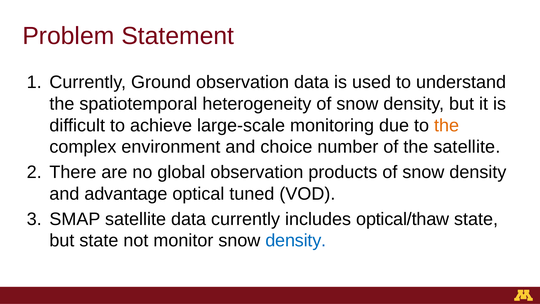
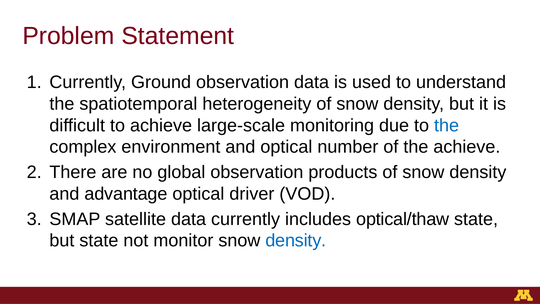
the at (447, 125) colour: orange -> blue
and choice: choice -> optical
the satellite: satellite -> achieve
tuned: tuned -> driver
